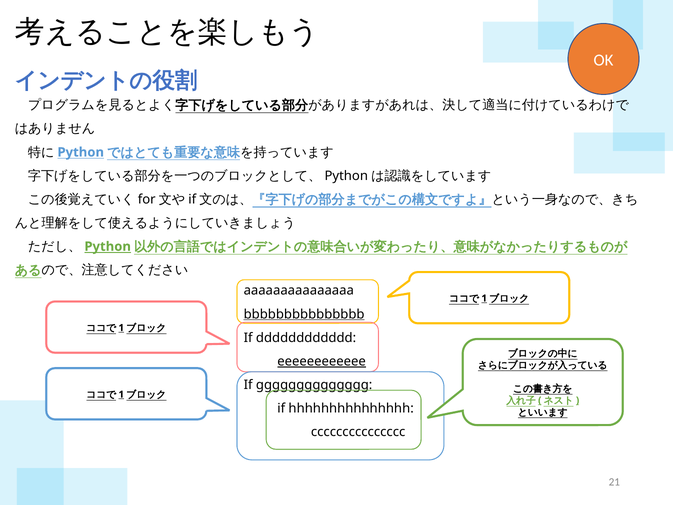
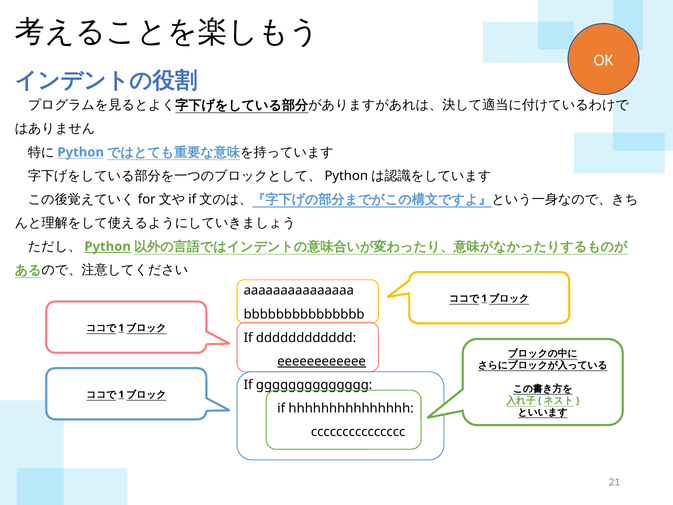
bbbbbbbbbbbbbbb underline: present -> none
